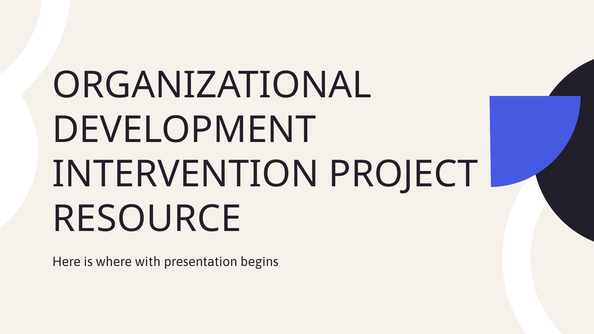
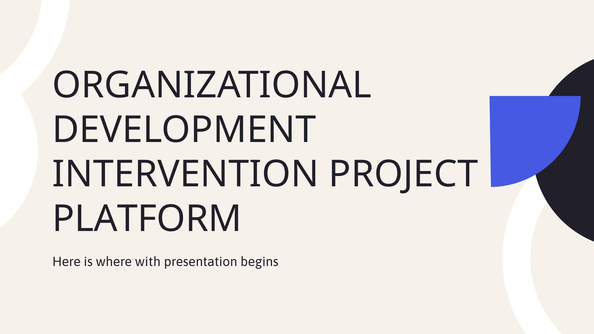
RESOURCE: RESOURCE -> PLATFORM
